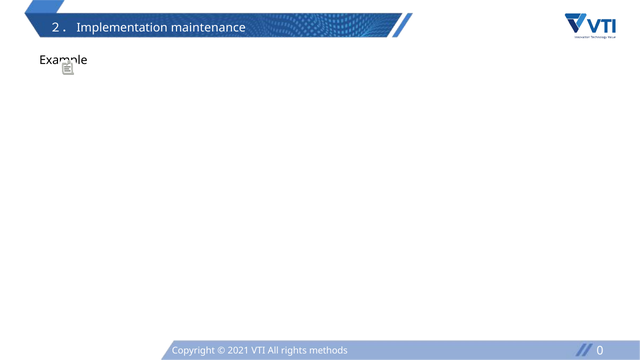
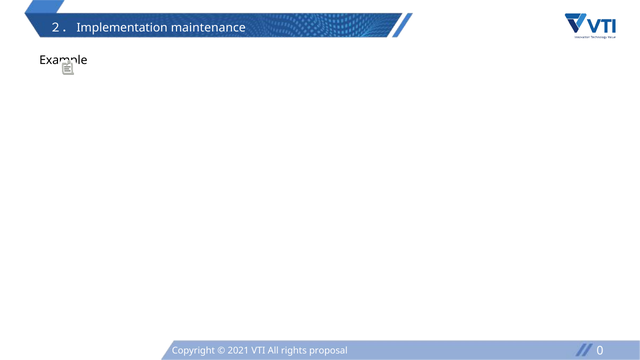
methods: methods -> proposal
